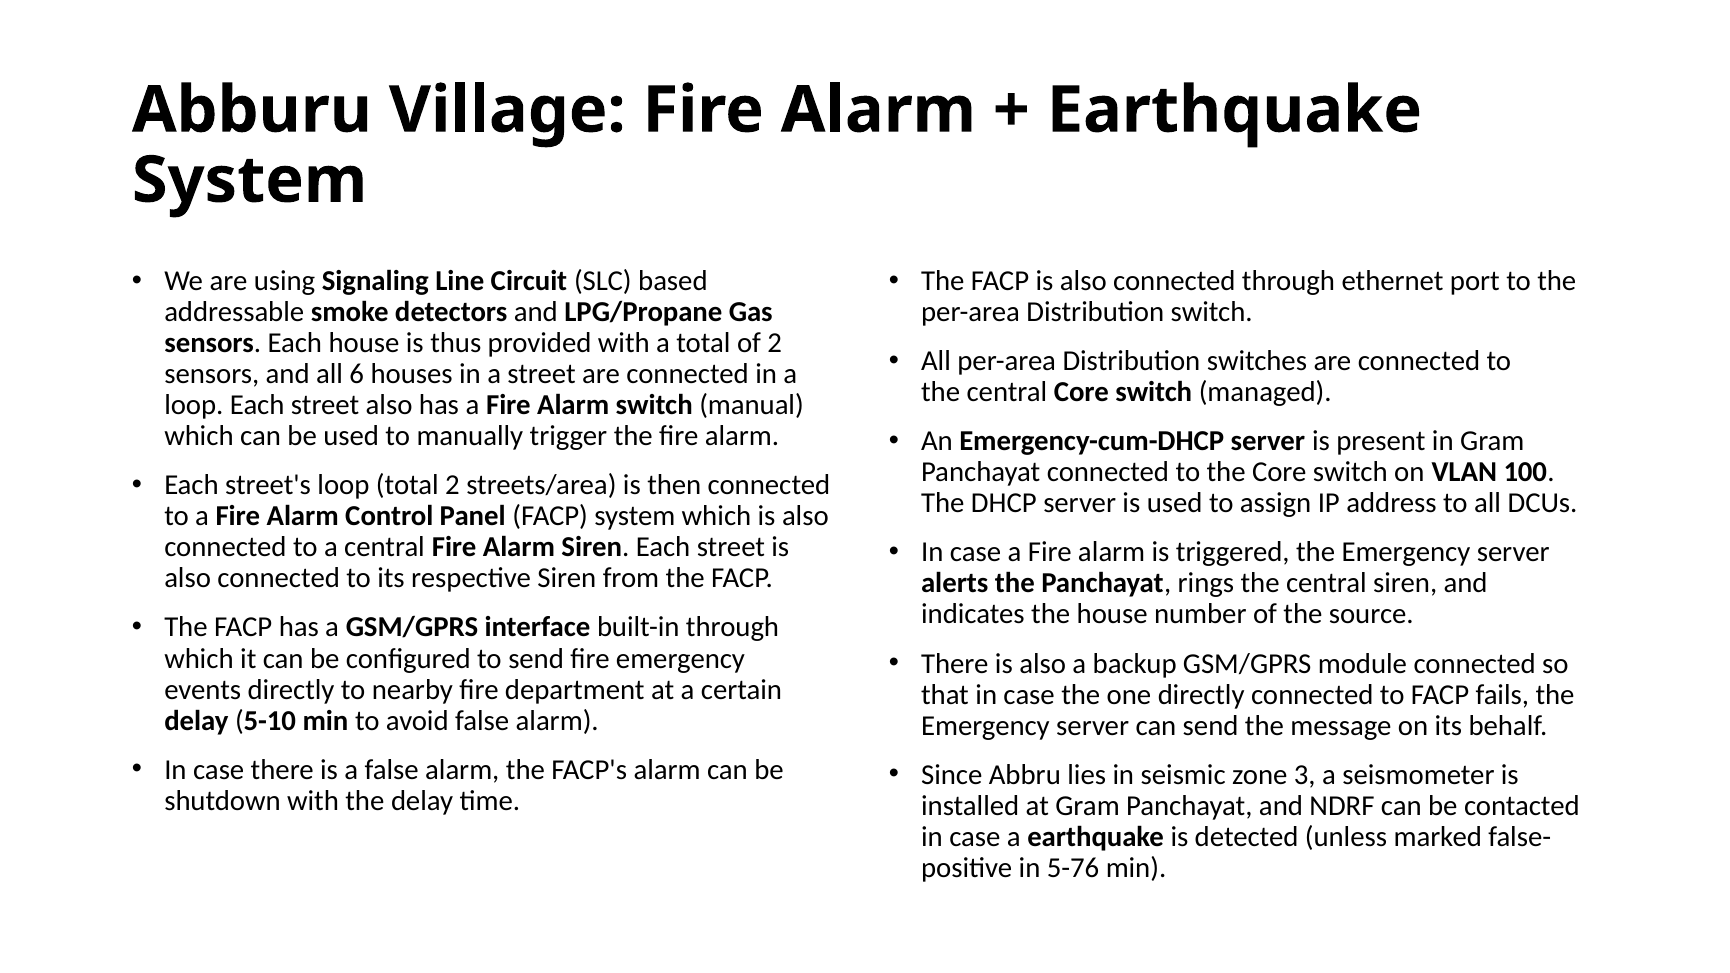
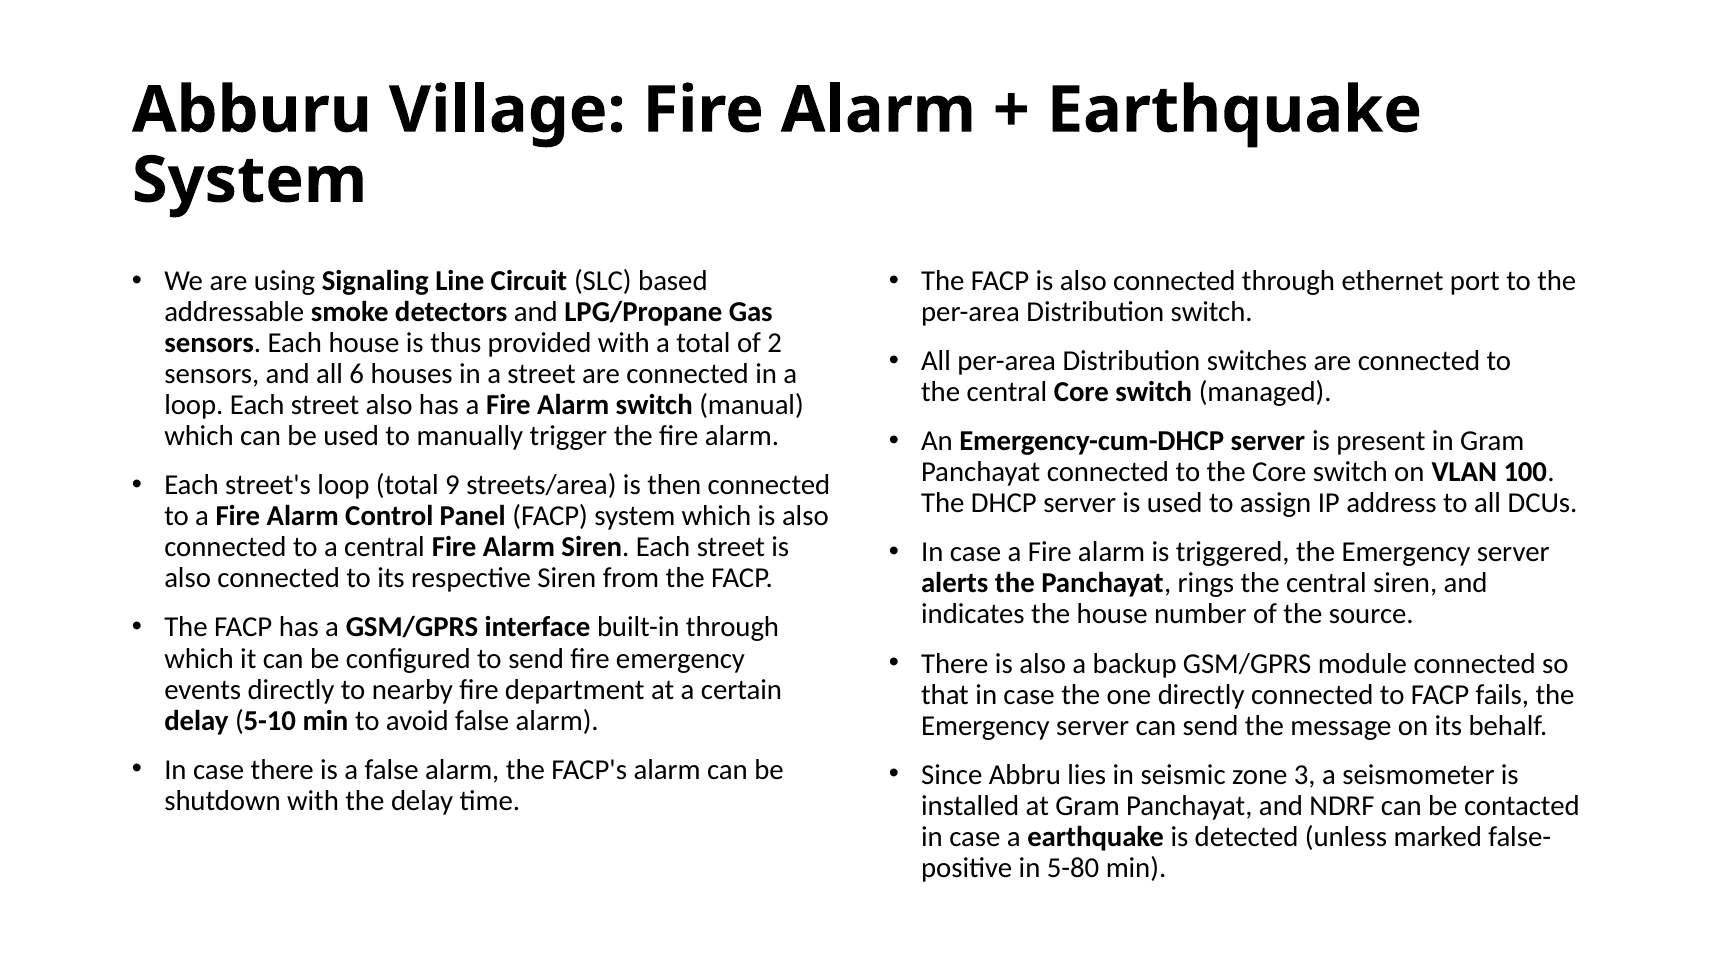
total 2: 2 -> 9
5-76: 5-76 -> 5-80
